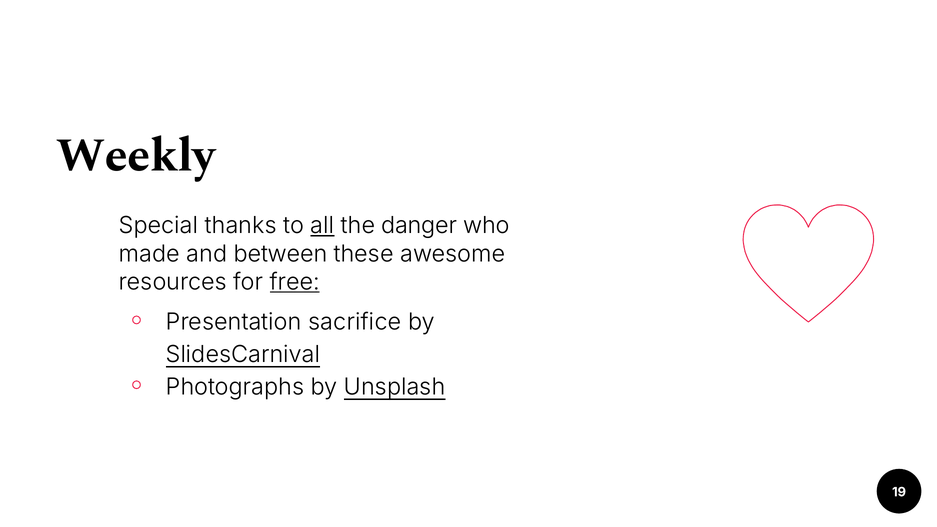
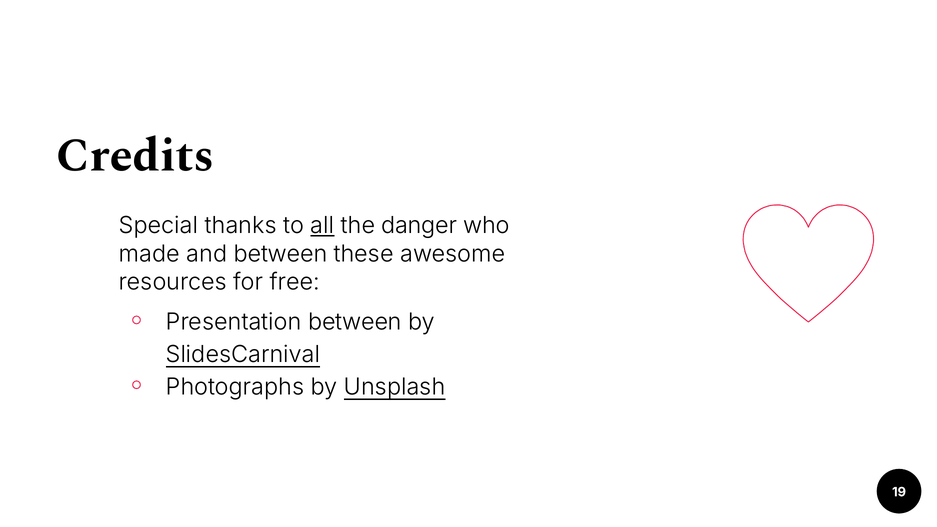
Weekly: Weekly -> Credits
free underline: present -> none
Presentation sacrifice: sacrifice -> between
